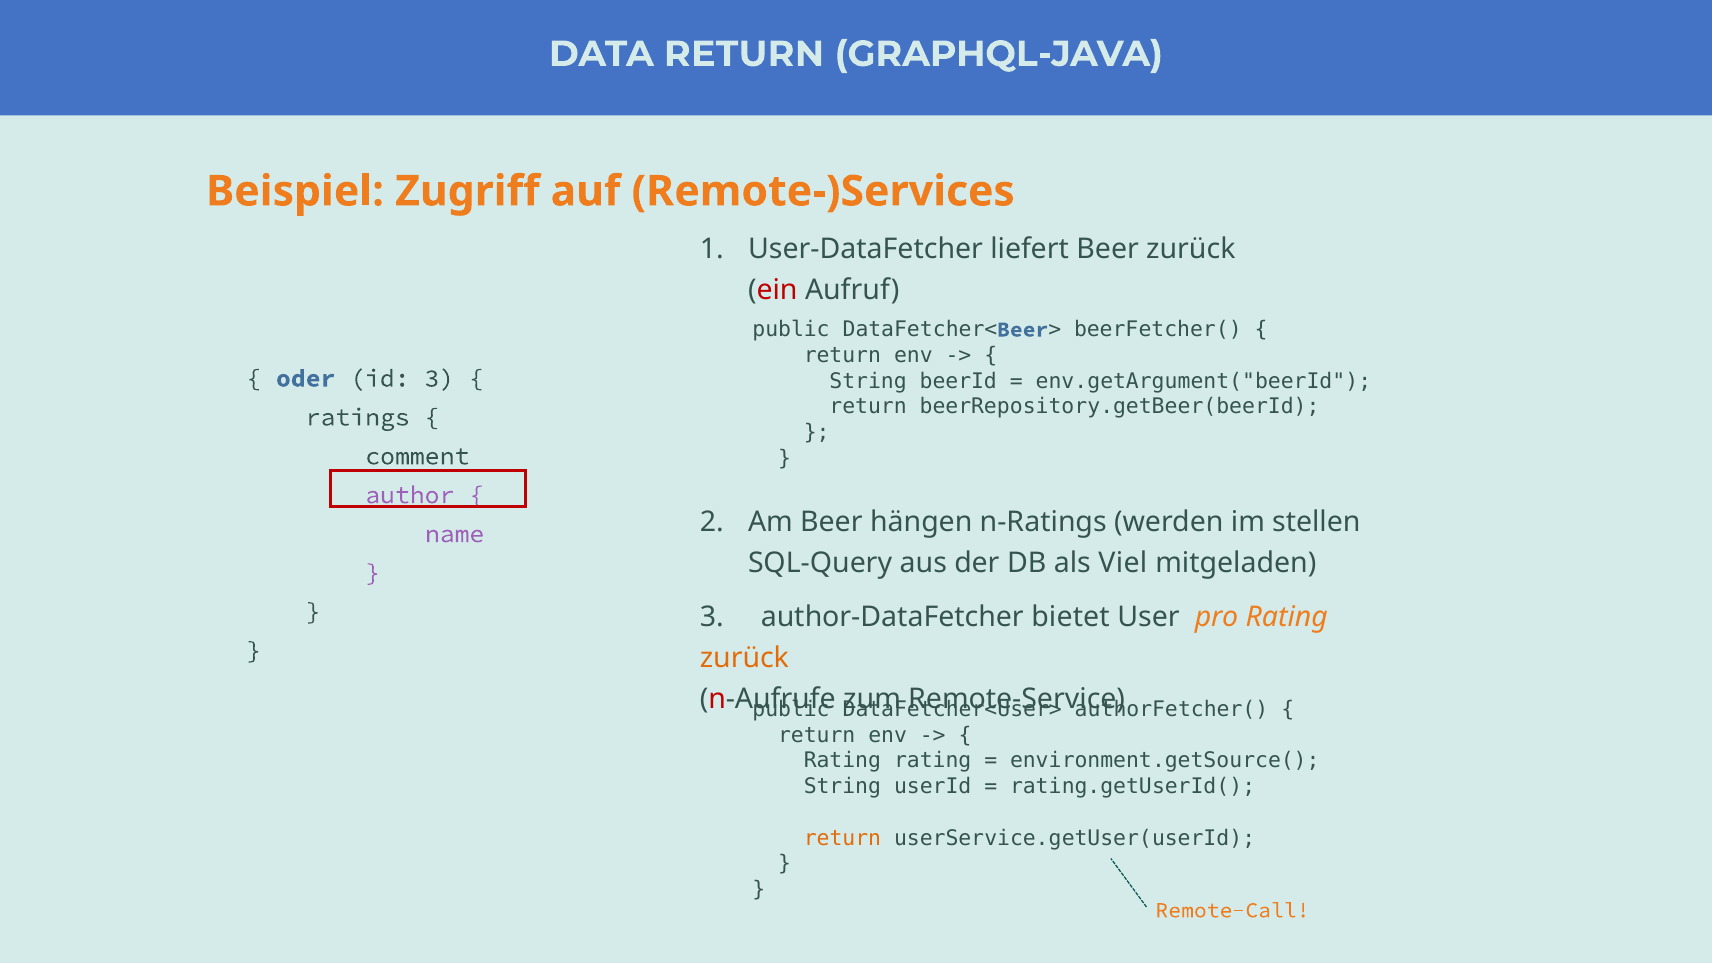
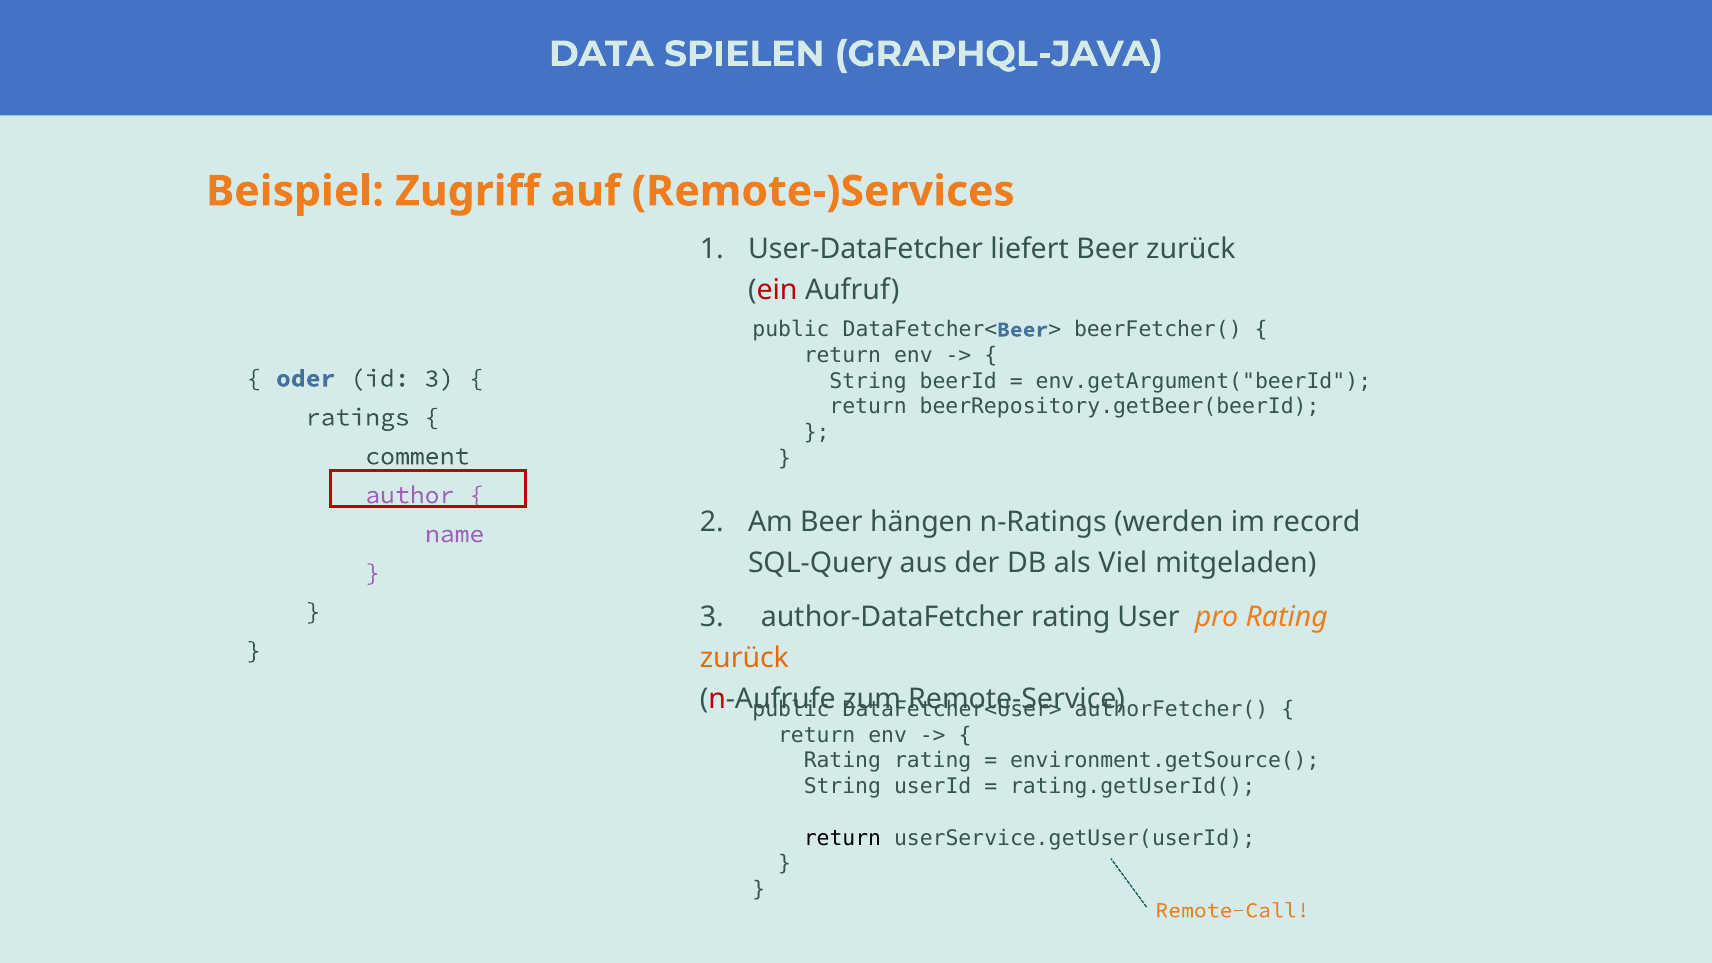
DATA RETURN: RETURN -> SPIELEN
stellen: stellen -> record
author-DataFetcher bietet: bietet -> rating
return at (842, 838) colour: orange -> black
